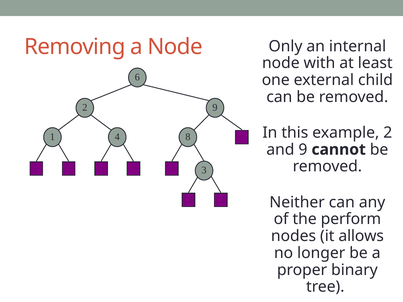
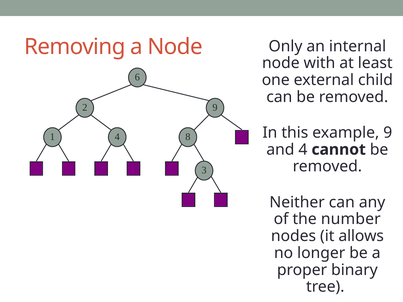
example 2: 2 -> 9
and 9: 9 -> 4
perform: perform -> number
